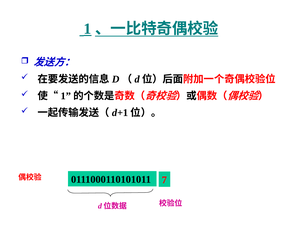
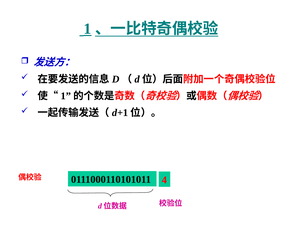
7: 7 -> 4
